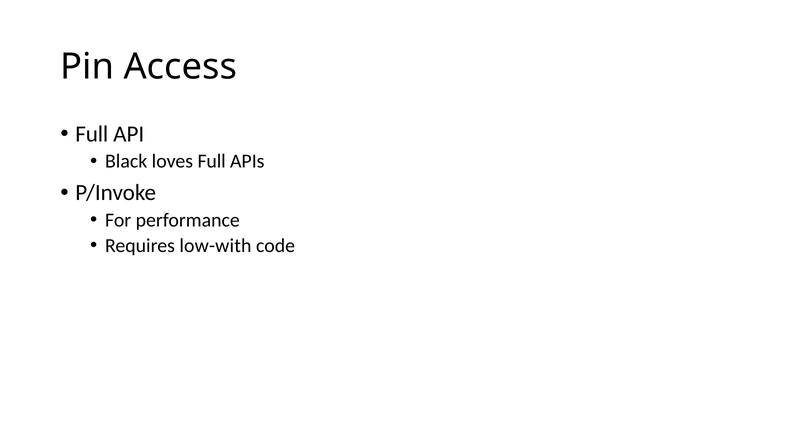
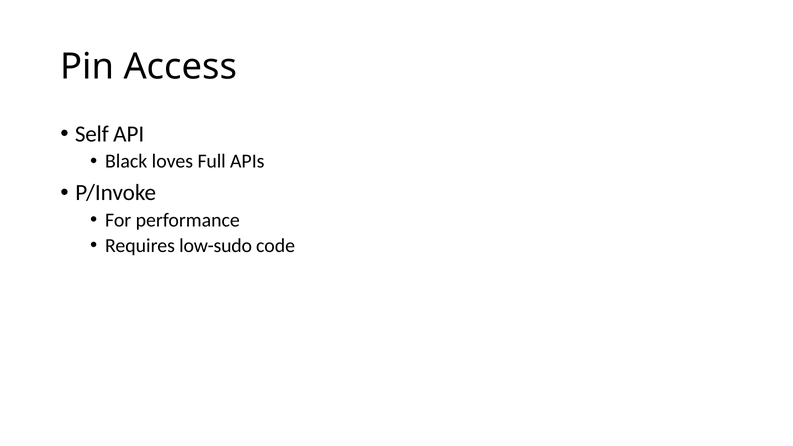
Full at (92, 134): Full -> Self
low-with: low-with -> low-sudo
